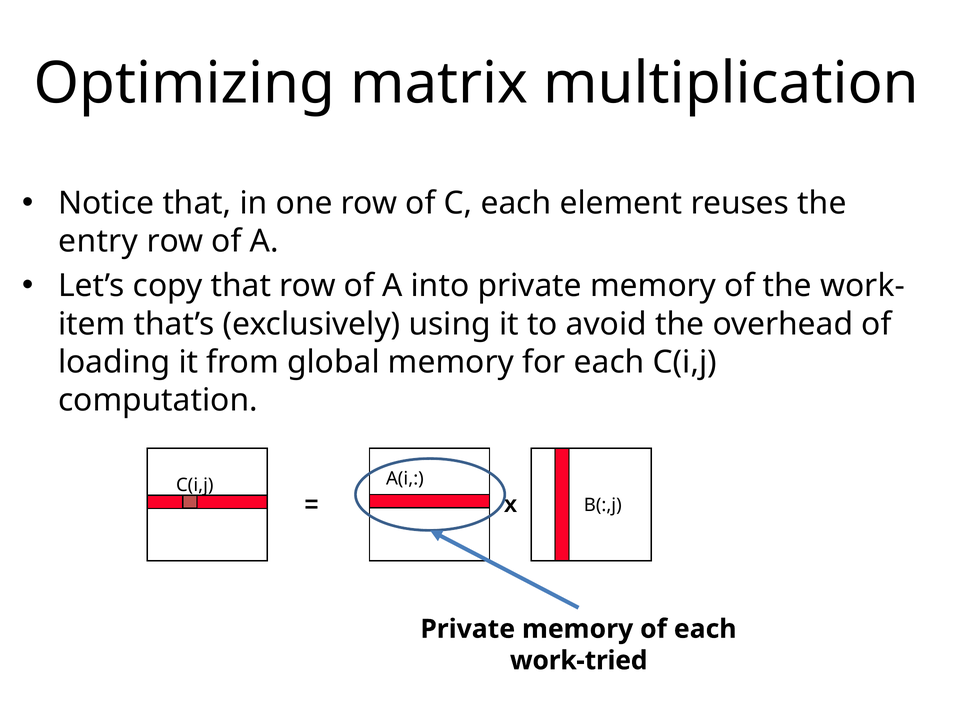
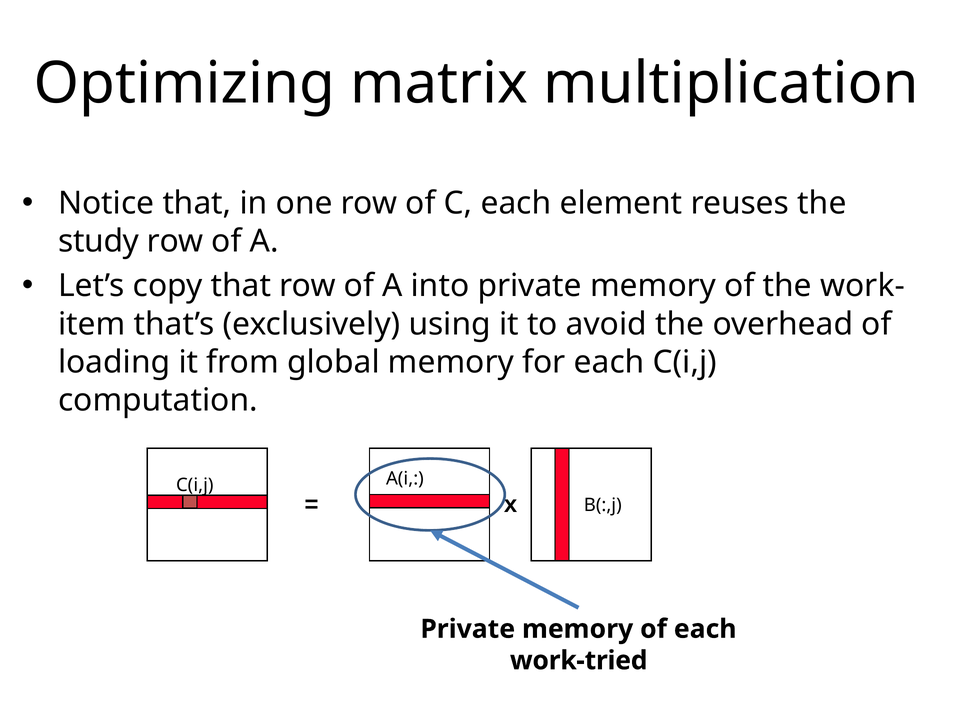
entry: entry -> study
